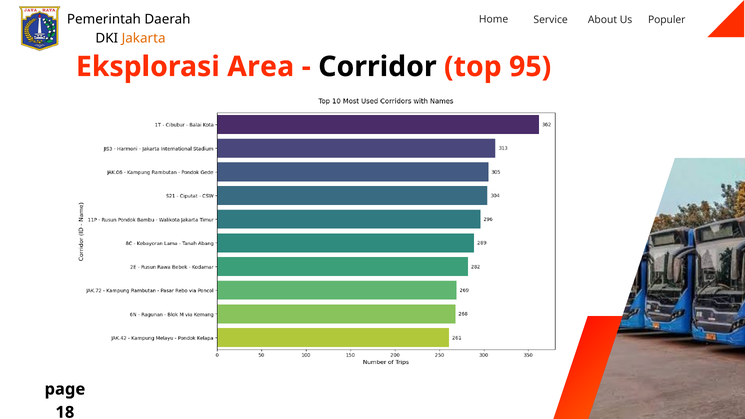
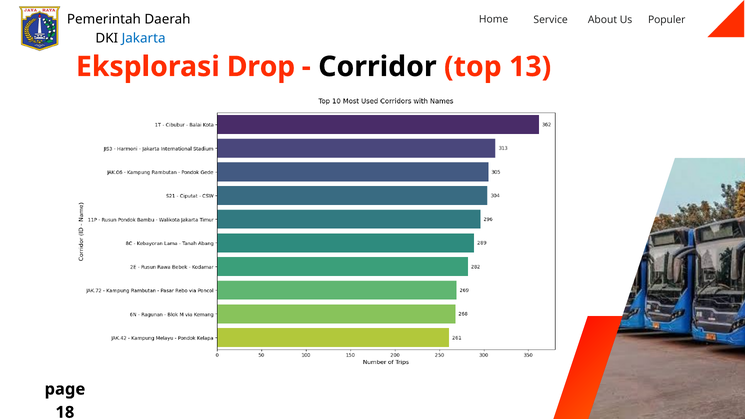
Jakarta colour: orange -> blue
Area: Area -> Drop
95: 95 -> 13
